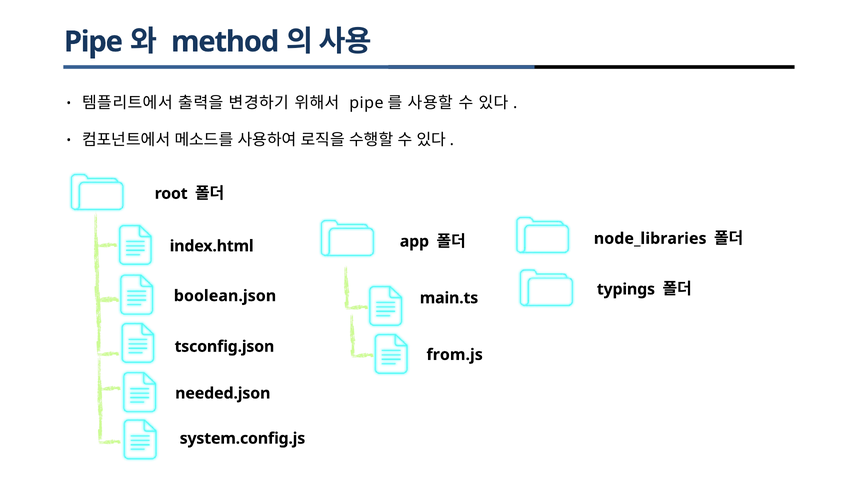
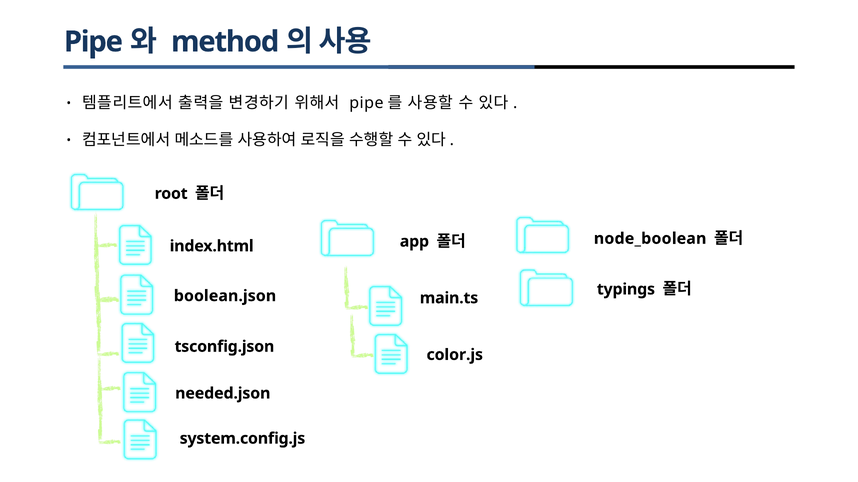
node_libraries: node_libraries -> node_boolean
from.js: from.js -> color.js
